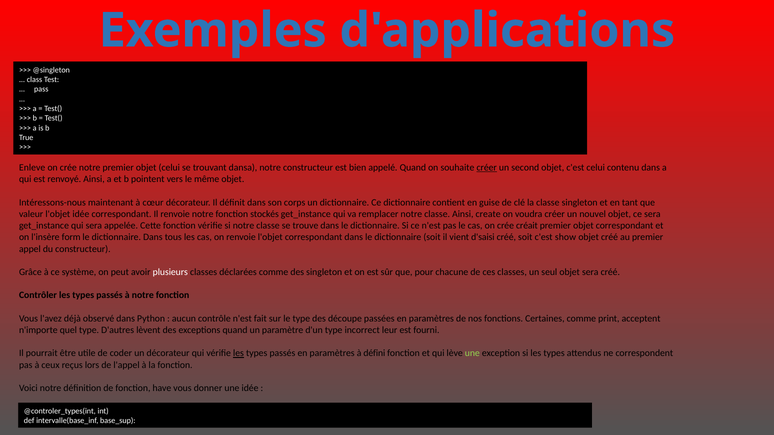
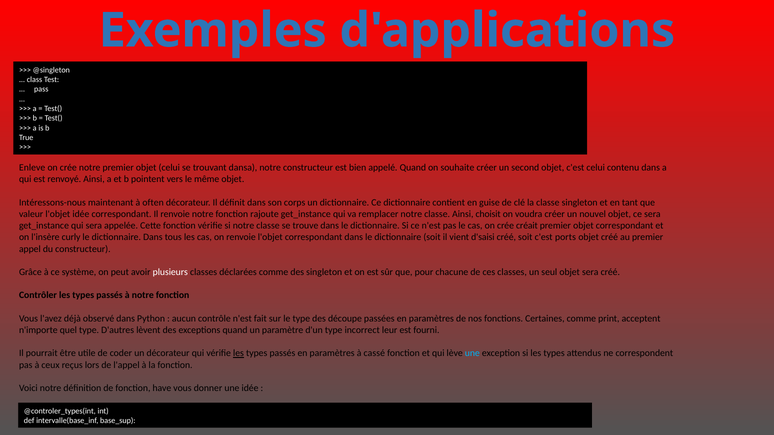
créer at (487, 168) underline: present -> none
cœur: cœur -> often
stockés: stockés -> rajoute
create: create -> choisit
form: form -> curly
show: show -> ports
défini: défini -> cassé
une at (472, 354) colour: light green -> light blue
